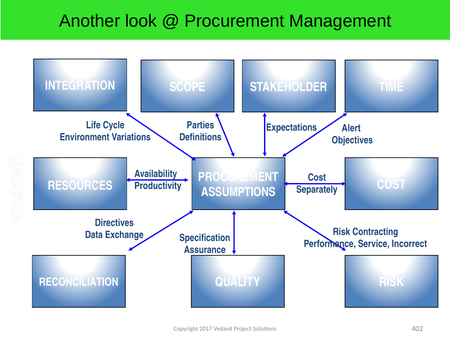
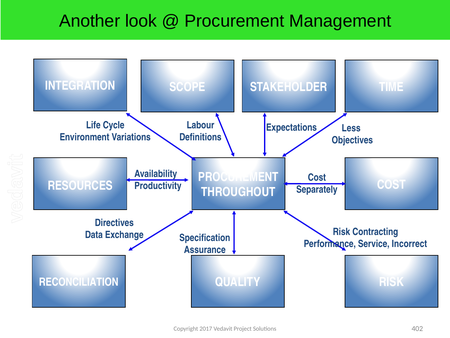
Parties: Parties -> Labour
Alert: Alert -> Less
ASSUMPTIONS: ASSUMPTIONS -> THROUGHOUT
